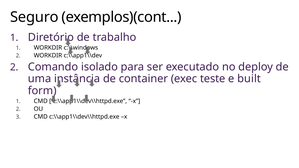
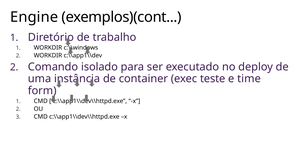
Seguro: Seguro -> Engine
built: built -> time
